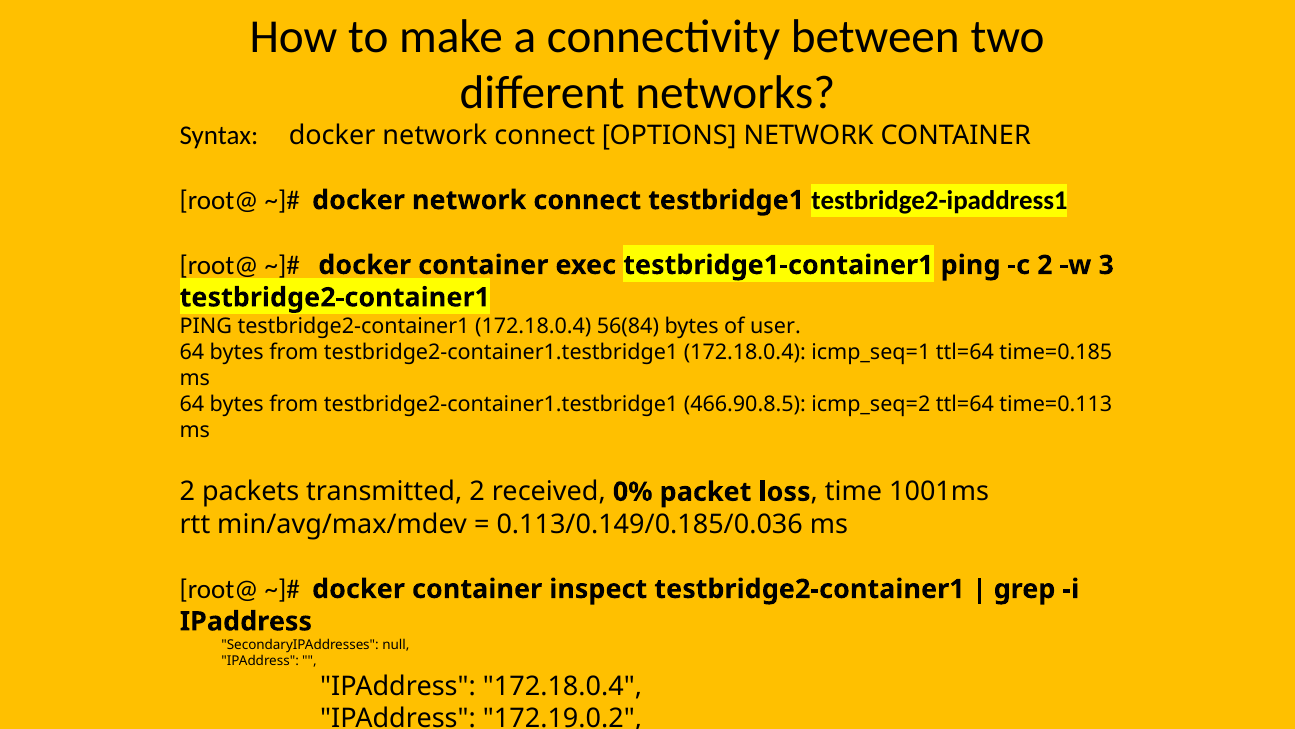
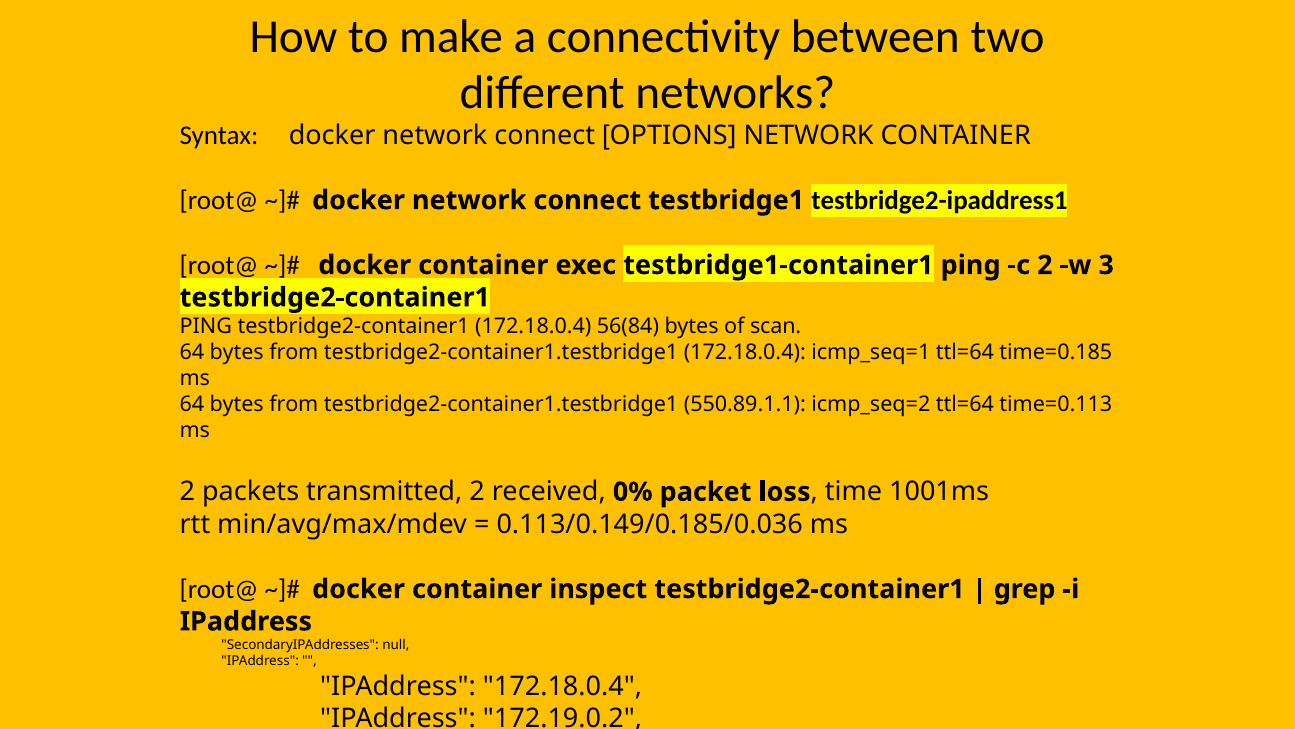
user: user -> scan
466.90.8.5: 466.90.8.5 -> 550.89.1.1
